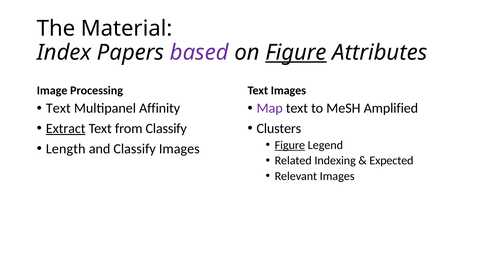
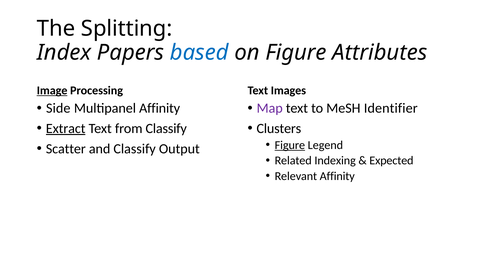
Material: Material -> Splitting
based colour: purple -> blue
Figure at (296, 52) underline: present -> none
Image underline: none -> present
Text at (58, 108): Text -> Side
Amplified: Amplified -> Identifier
Length: Length -> Scatter
Classify Images: Images -> Output
Relevant Images: Images -> Affinity
